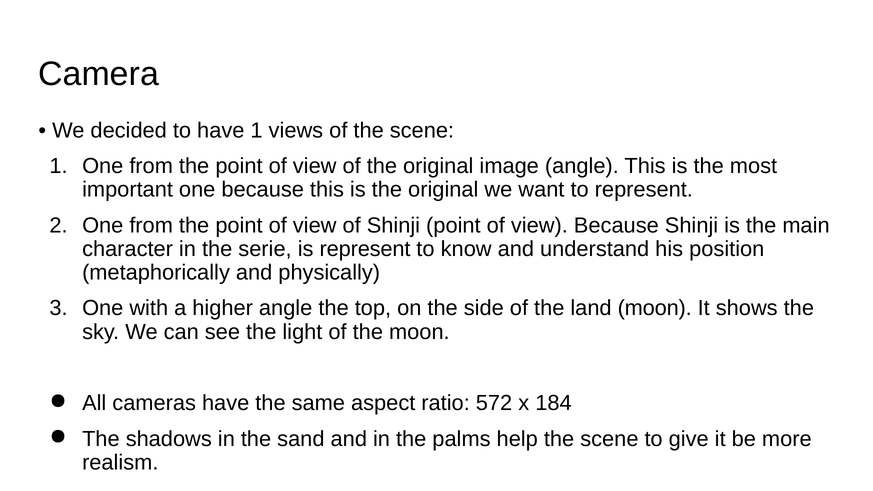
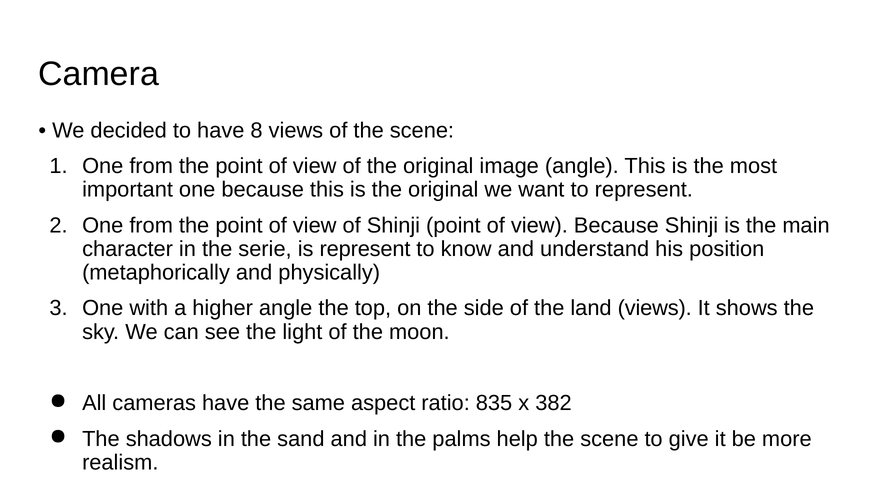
have 1: 1 -> 8
land moon: moon -> views
572: 572 -> 835
184: 184 -> 382
